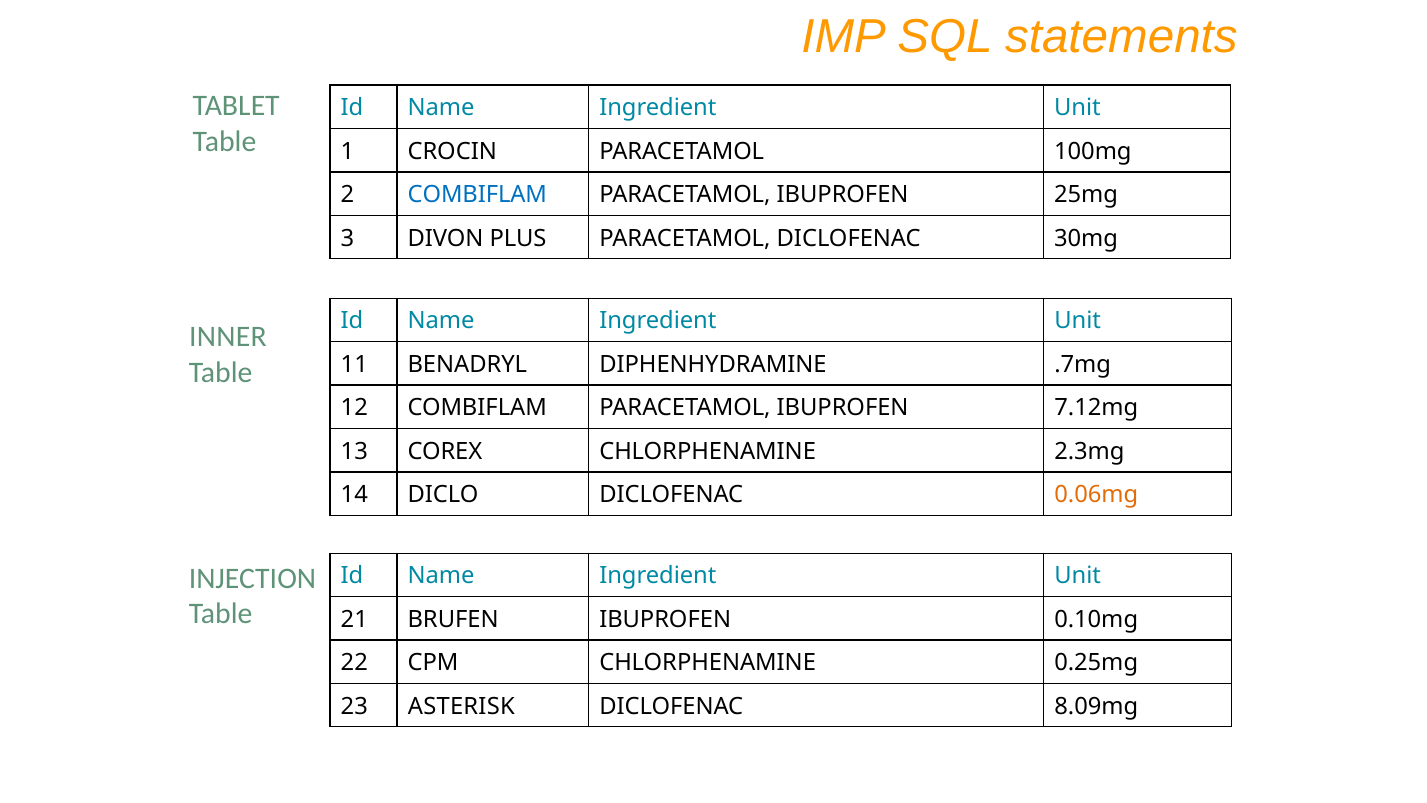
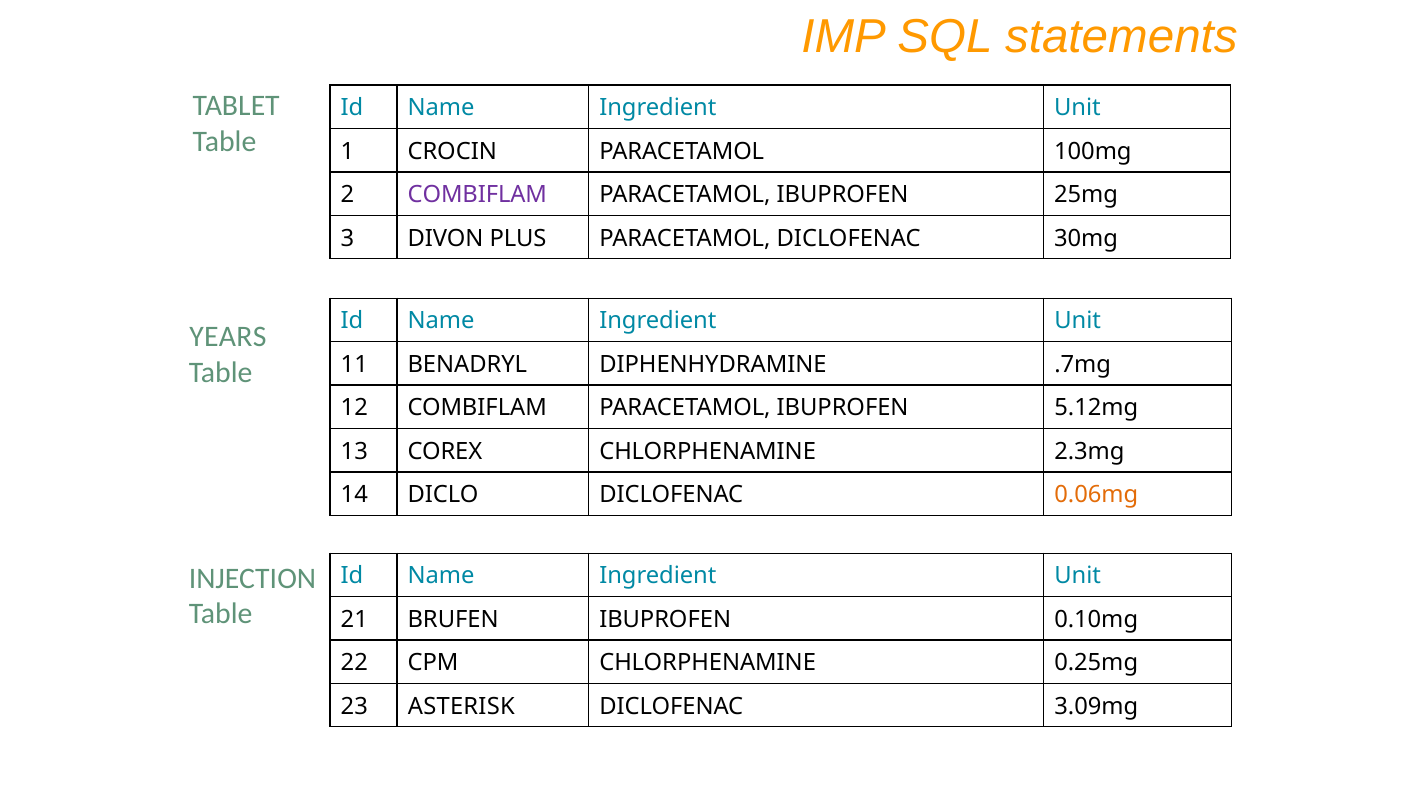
COMBIFLAM at (477, 195) colour: blue -> purple
INNER: INNER -> YEARS
7.12mg: 7.12mg -> 5.12mg
8.09mg: 8.09mg -> 3.09mg
